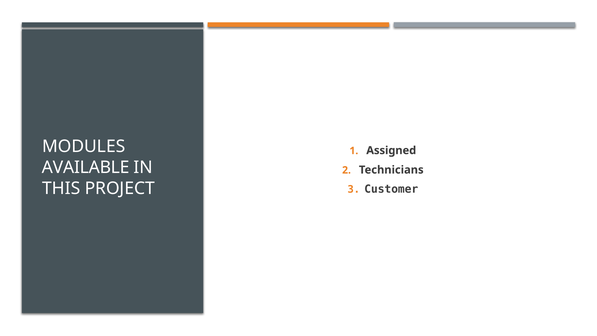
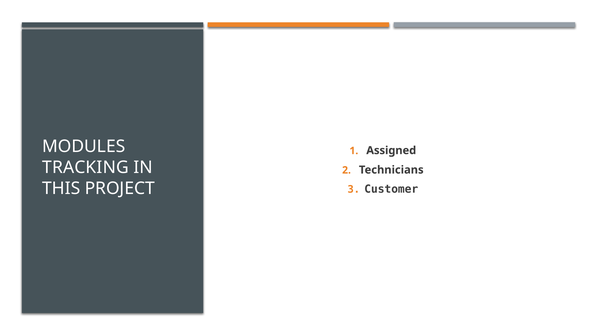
AVAILABLE: AVAILABLE -> TRACKING
